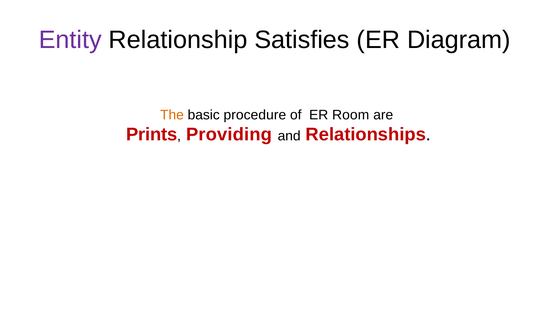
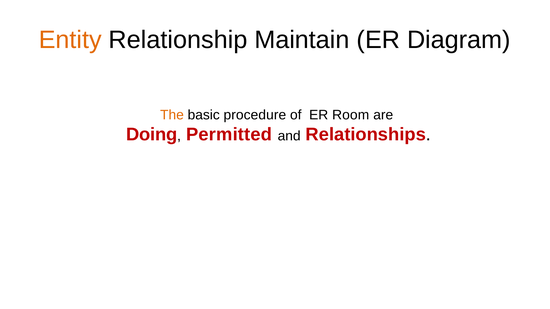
Entity colour: purple -> orange
Satisfies: Satisfies -> Maintain
Prints: Prints -> Doing
Providing: Providing -> Permitted
